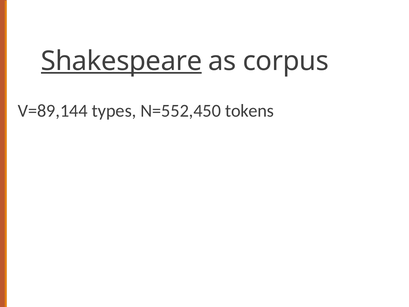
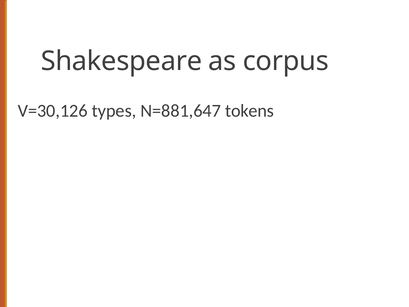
Shakespeare underline: present -> none
V=89,144: V=89,144 -> V=30,126
N=552,450: N=552,450 -> N=881,647
